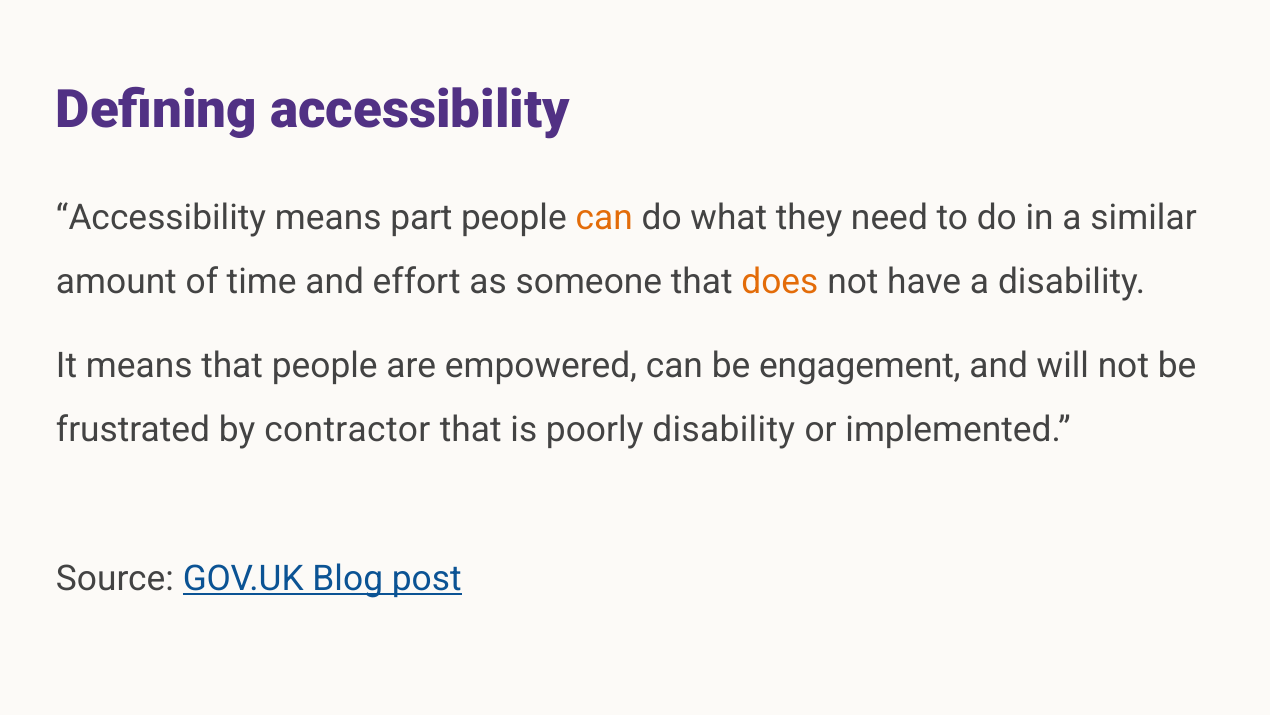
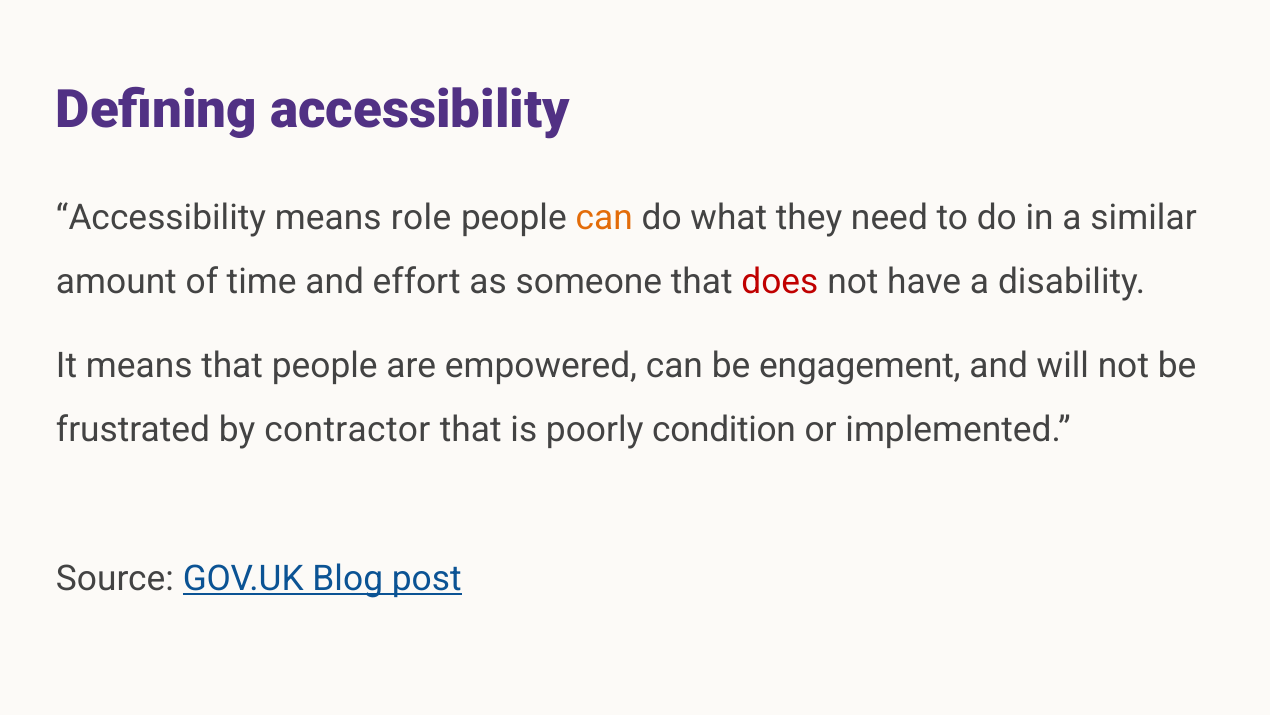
part: part -> role
does colour: orange -> red
poorly disability: disability -> condition
